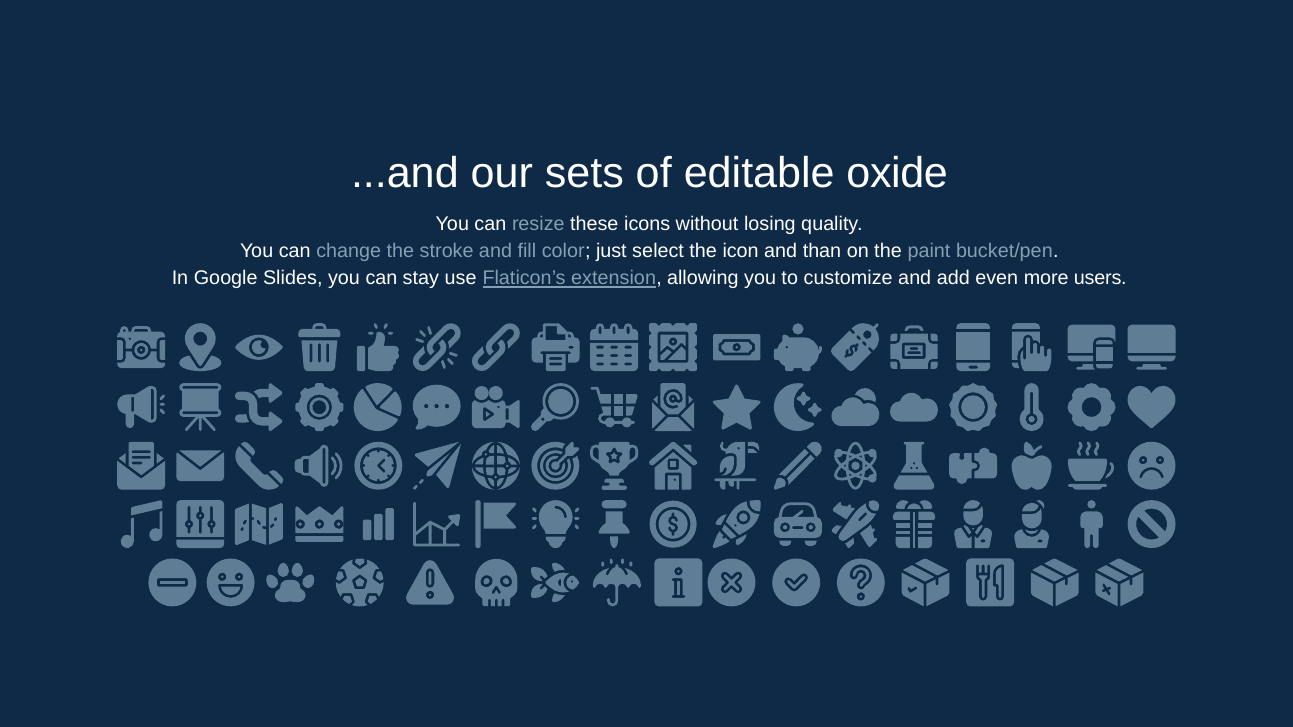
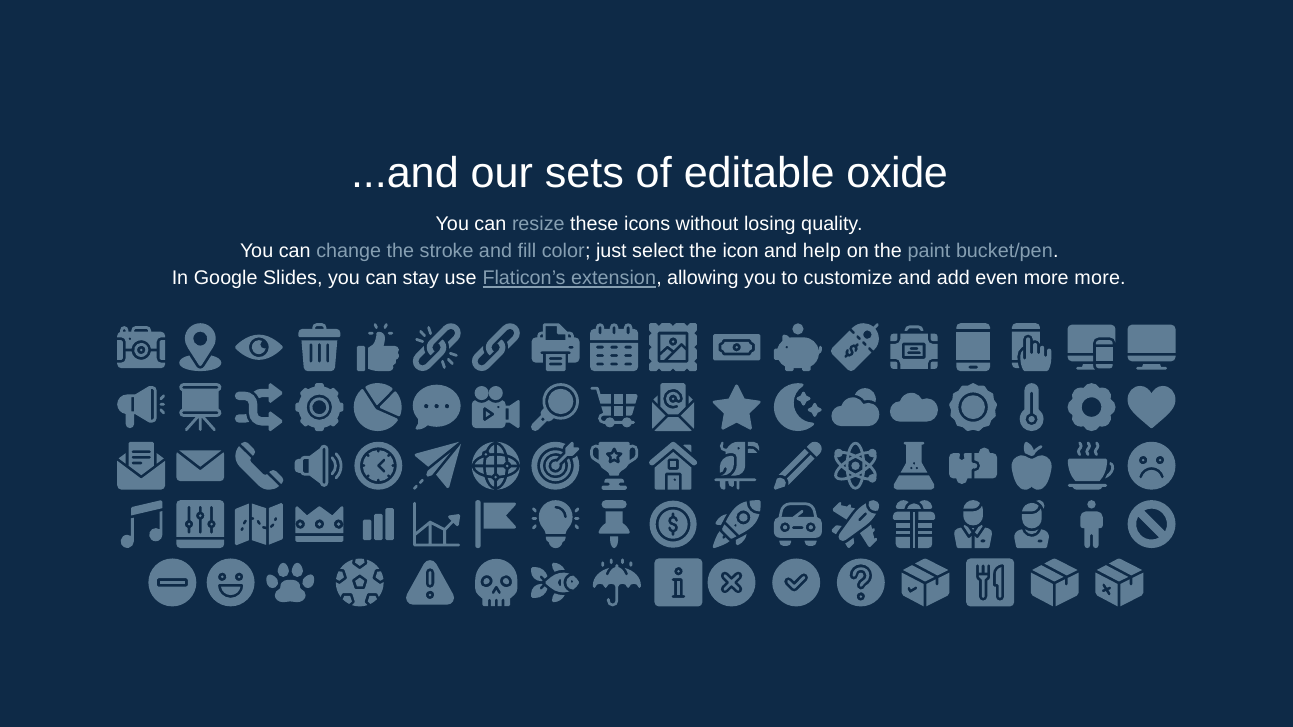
than: than -> help
more users: users -> more
